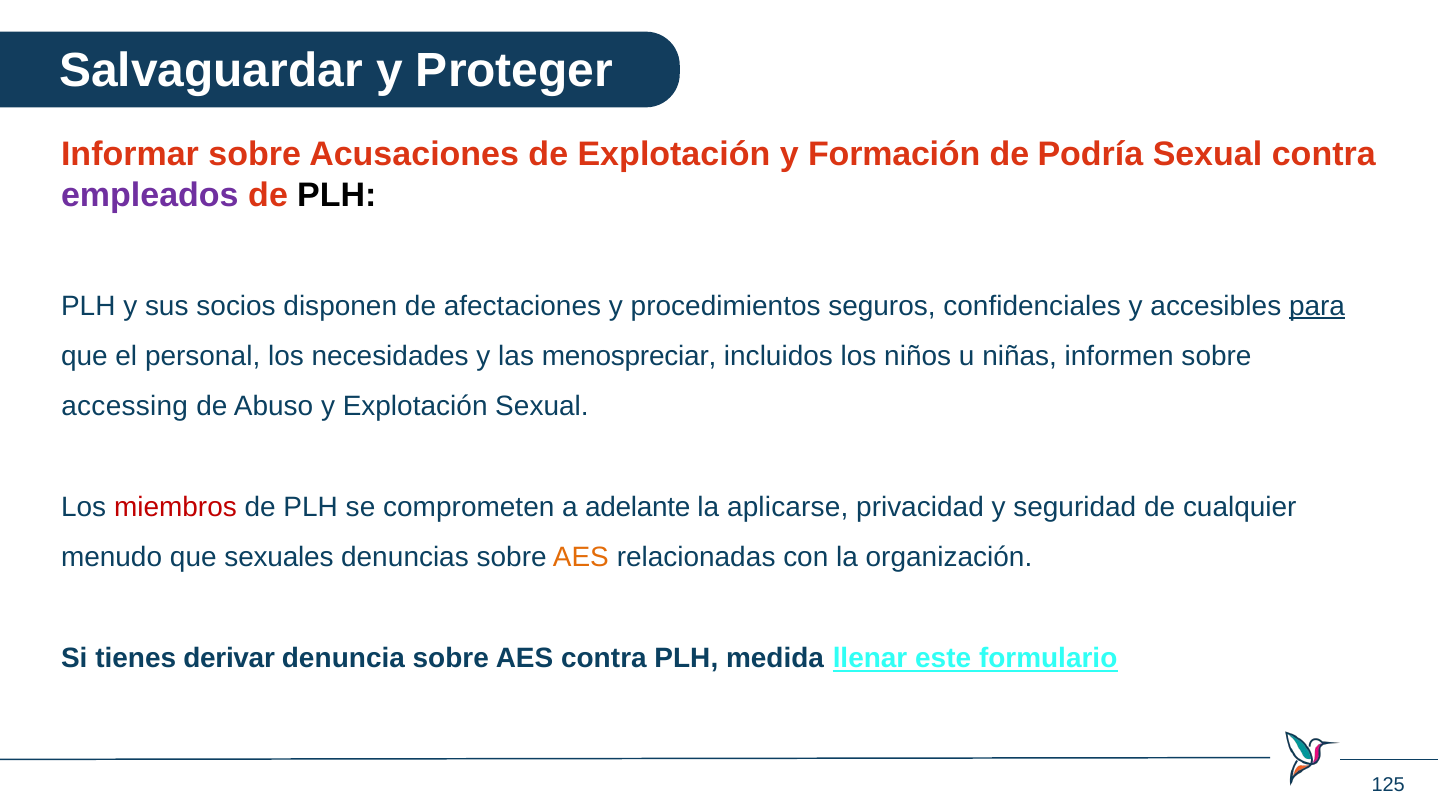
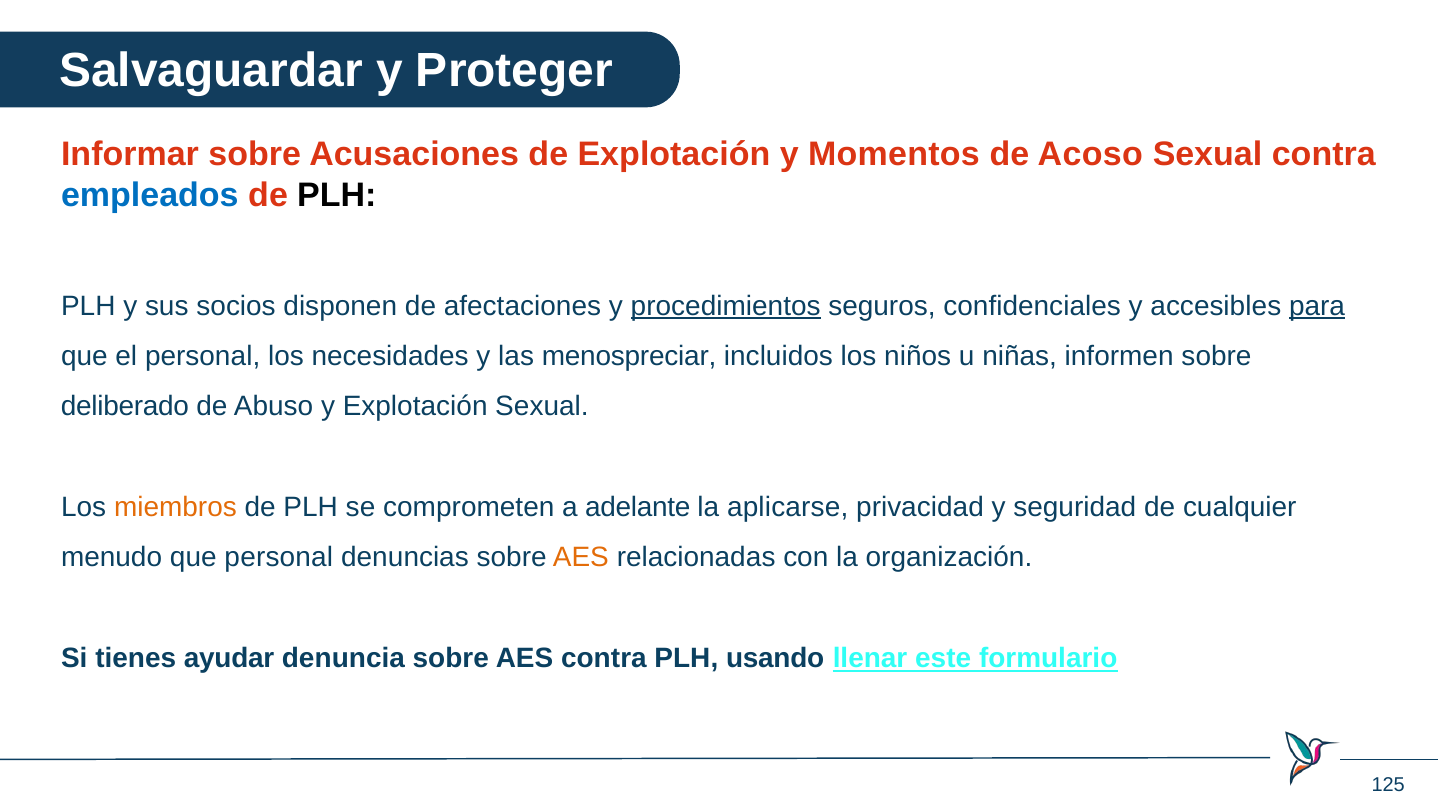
Formación: Formación -> Momentos
Podría: Podría -> Acoso
empleados colour: purple -> blue
procedimientos underline: none -> present
accessing: accessing -> deliberado
miembros colour: red -> orange
que sexuales: sexuales -> personal
derivar: derivar -> ayudar
medida: medida -> usando
